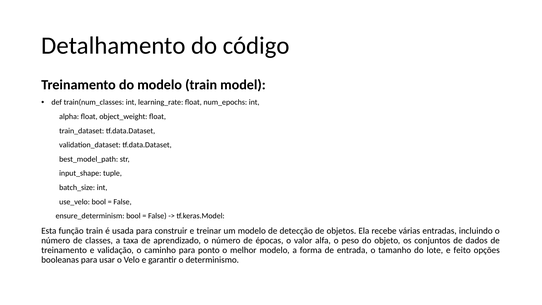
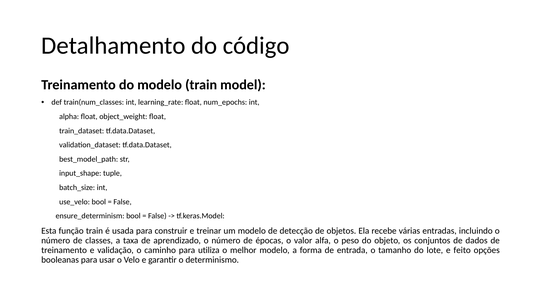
para ponto: ponto -> utiliza
